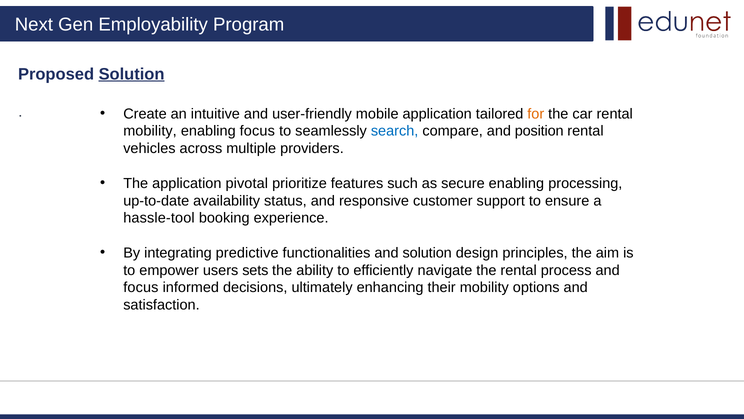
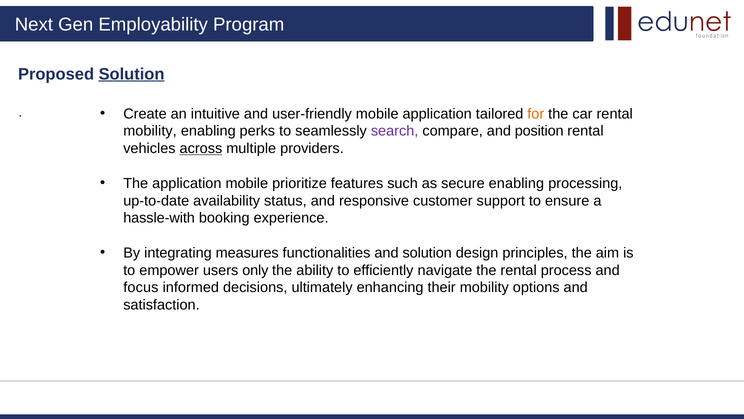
enabling focus: focus -> perks
search colour: blue -> purple
across underline: none -> present
application pivotal: pivotal -> mobile
hassle-tool: hassle-tool -> hassle-with
predictive: predictive -> measures
sets: sets -> only
